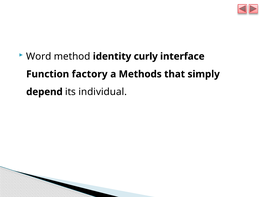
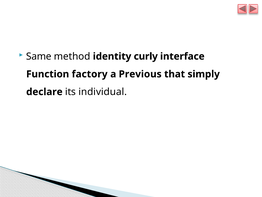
Word: Word -> Same
Methods: Methods -> Previous
depend: depend -> declare
